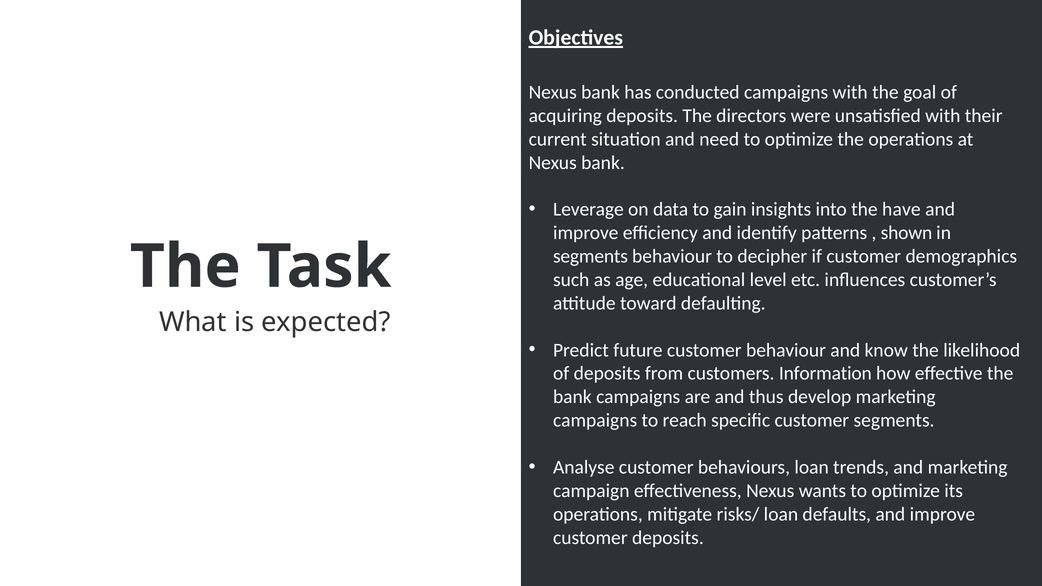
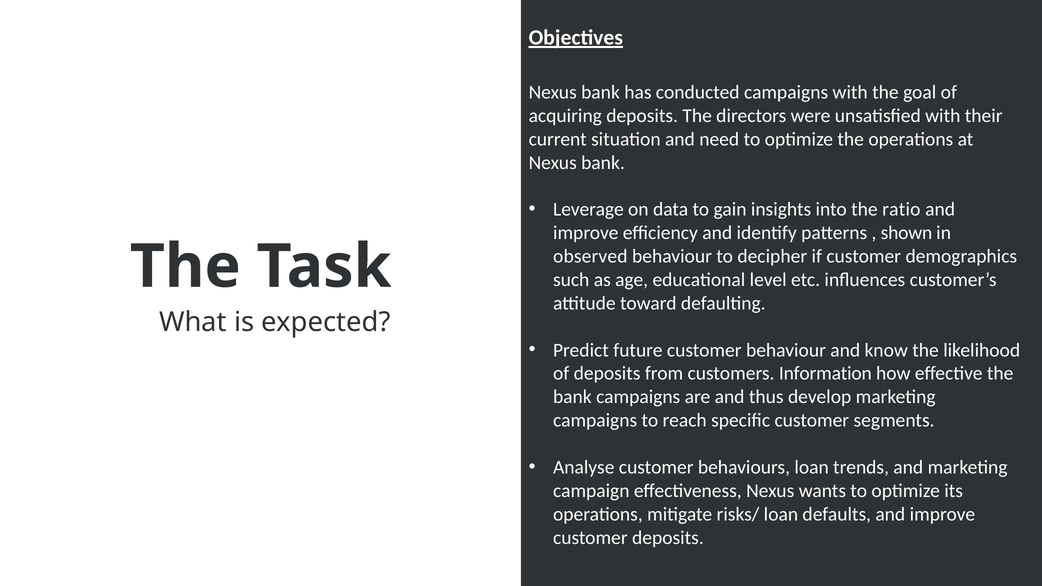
have: have -> ratio
segments at (590, 256): segments -> observed
